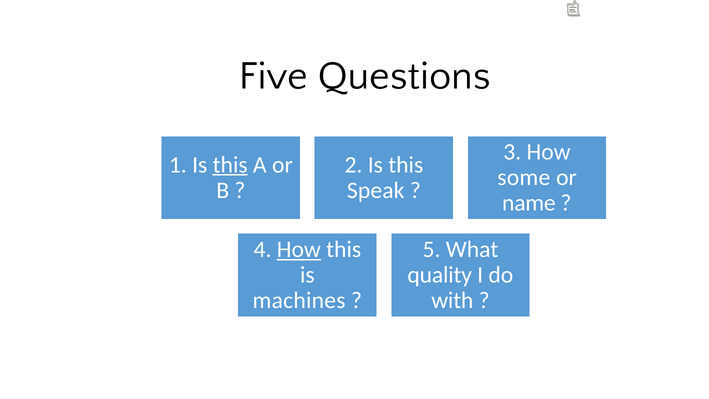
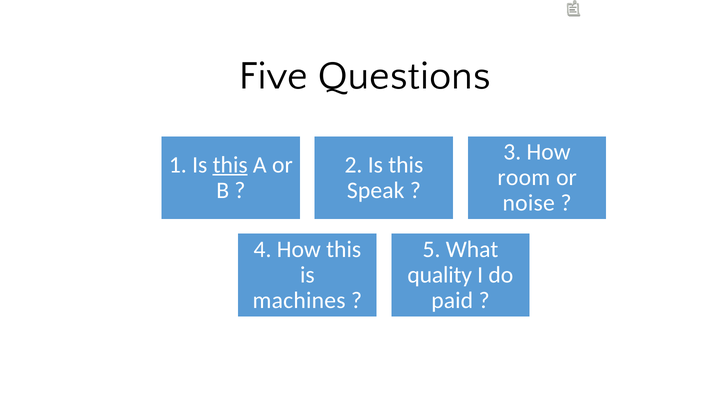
some: some -> room
name: name -> noise
How at (299, 249) underline: present -> none
with: with -> paid
